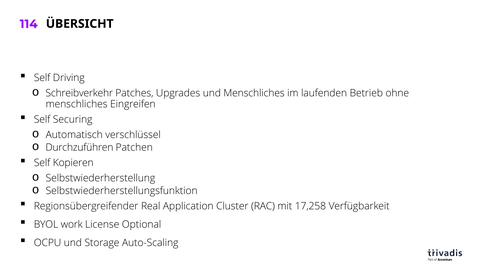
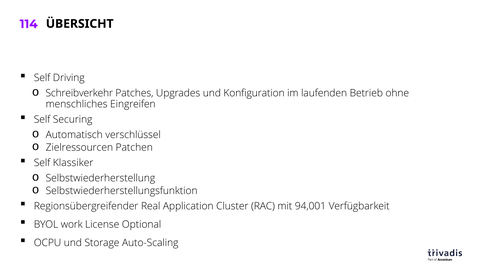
und Menschliches: Menschliches -> Konfiguration
Durchzuführen: Durchzuführen -> Zielressourcen
Kopieren: Kopieren -> Klassiker
17,258: 17,258 -> 94,001
